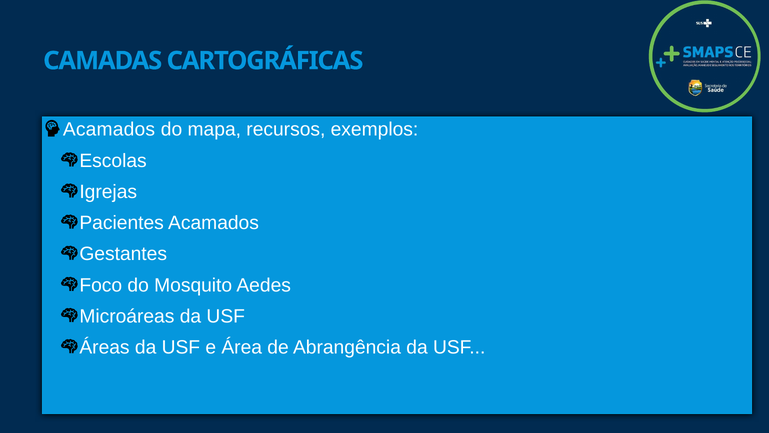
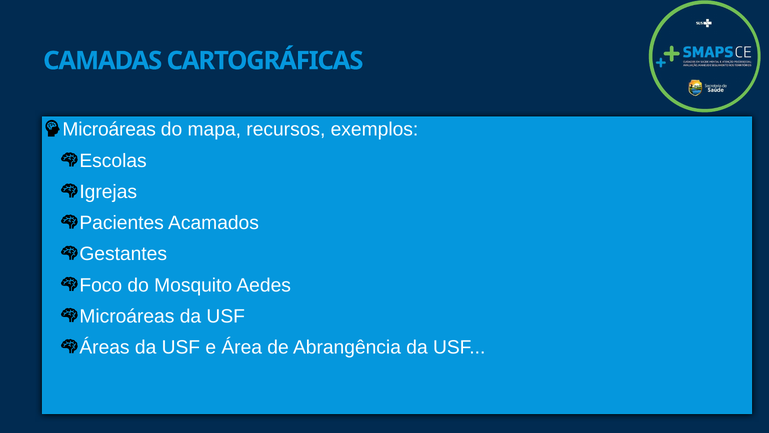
Acamados at (109, 129): Acamados -> Microáreas
